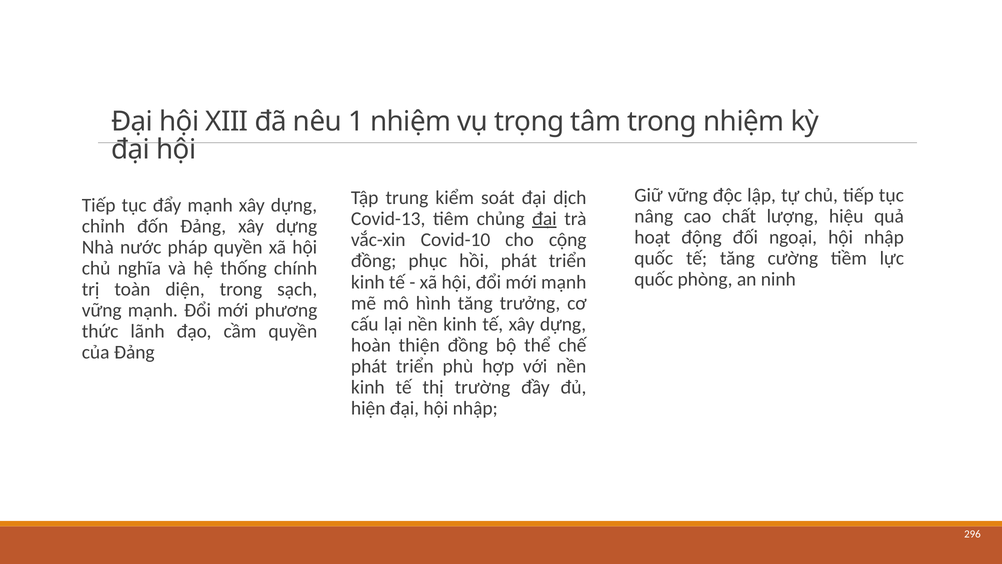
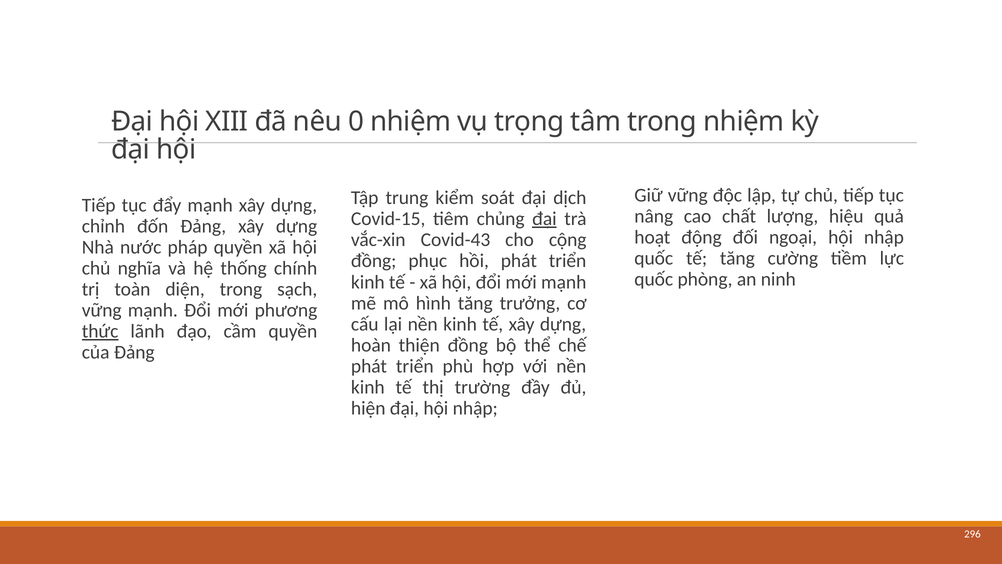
1: 1 -> 0
Covid-13: Covid-13 -> Covid-15
Covid-10: Covid-10 -> Covid-43
thức underline: none -> present
